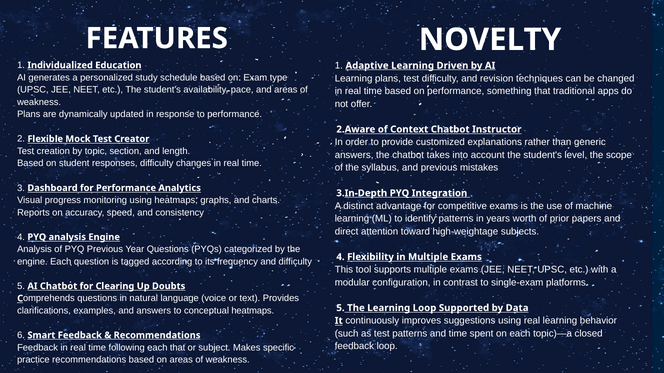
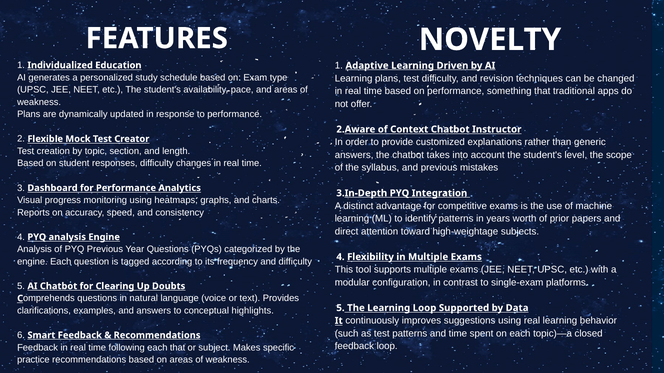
conceptual heatmaps: heatmaps -> highlights
